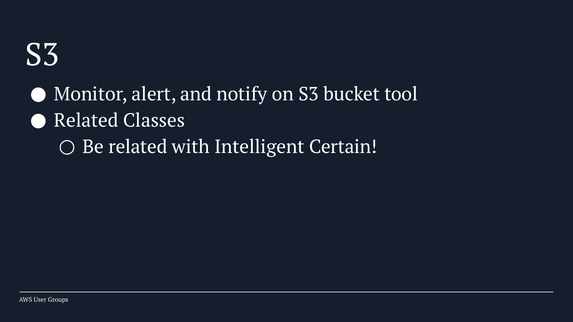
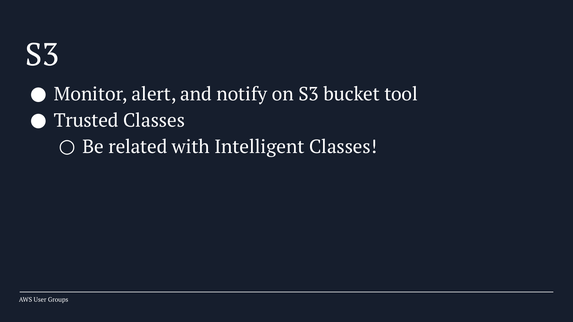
Related at (86, 121): Related -> Trusted
Intelligent Certain: Certain -> Classes
